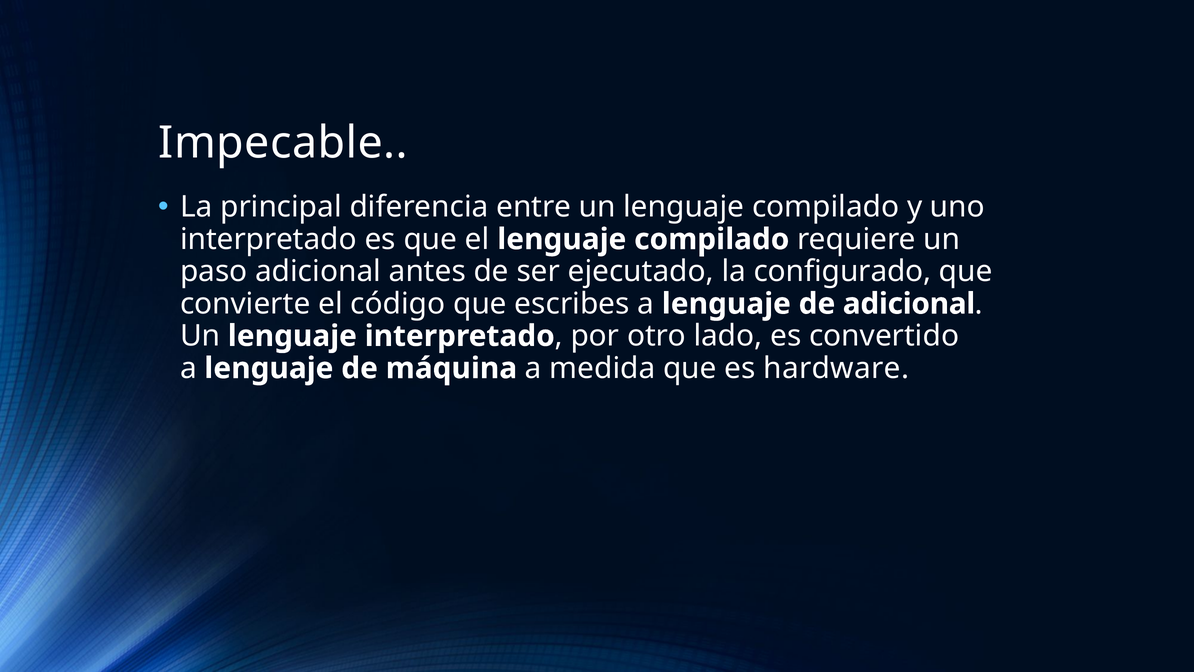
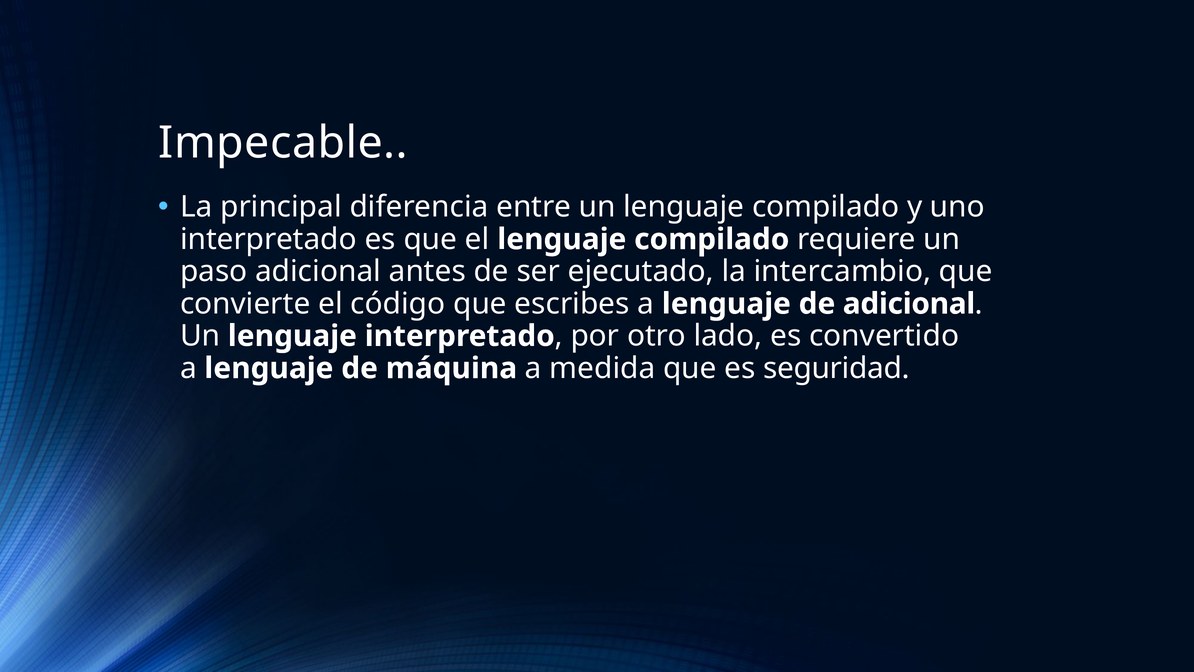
configurado: configurado -> intercambio
hardware: hardware -> seguridad
